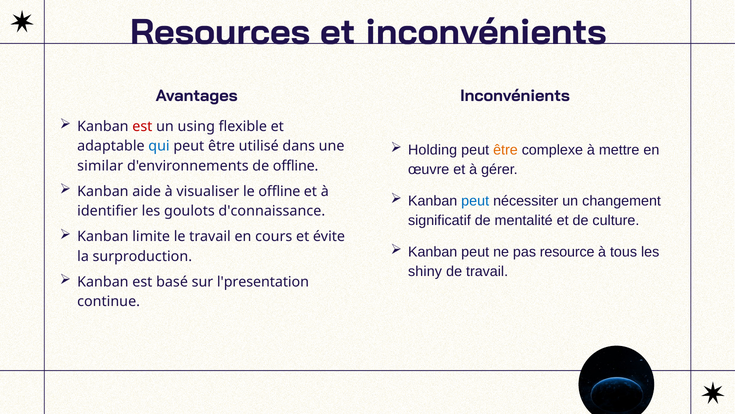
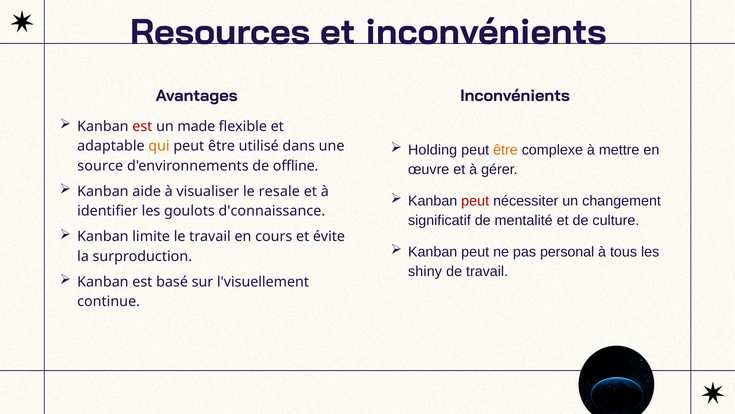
using: using -> made
qui colour: blue -> orange
similar: similar -> source
le offline: offline -> resale
peut at (475, 201) colour: blue -> red
resource: resource -> personal
l'presentation: l'presentation -> l'visuellement
